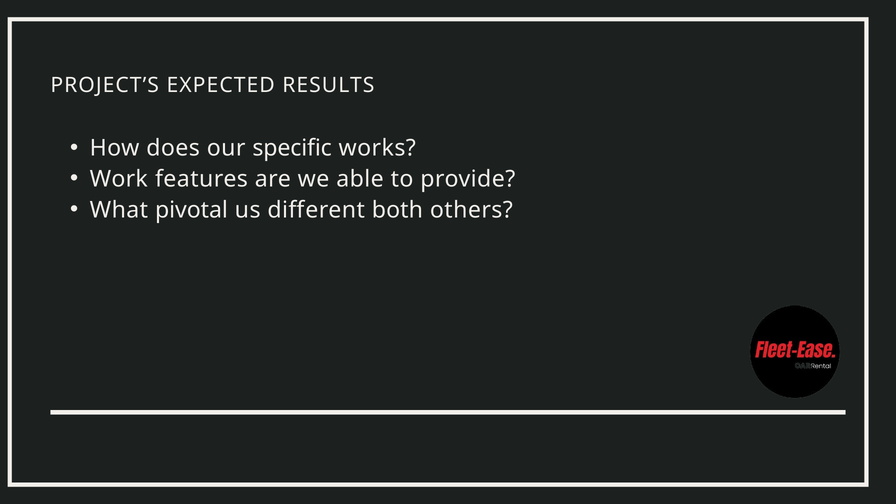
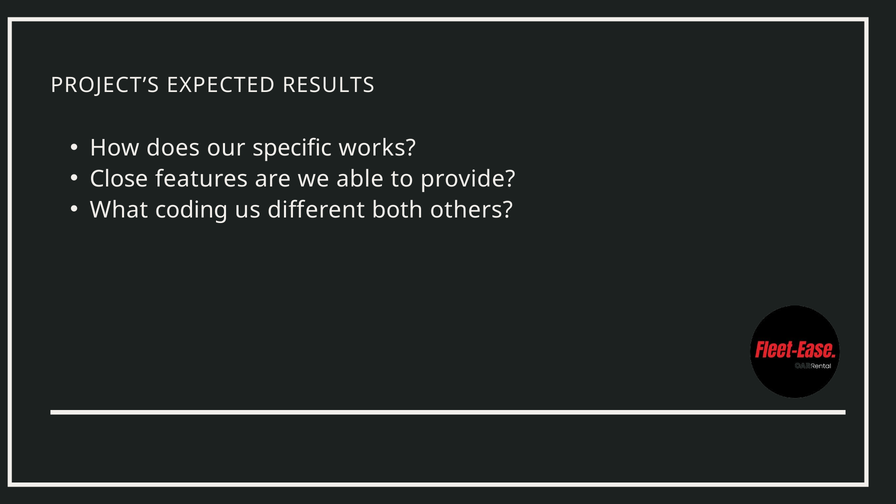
Work: Work -> Close
pivotal: pivotal -> coding
